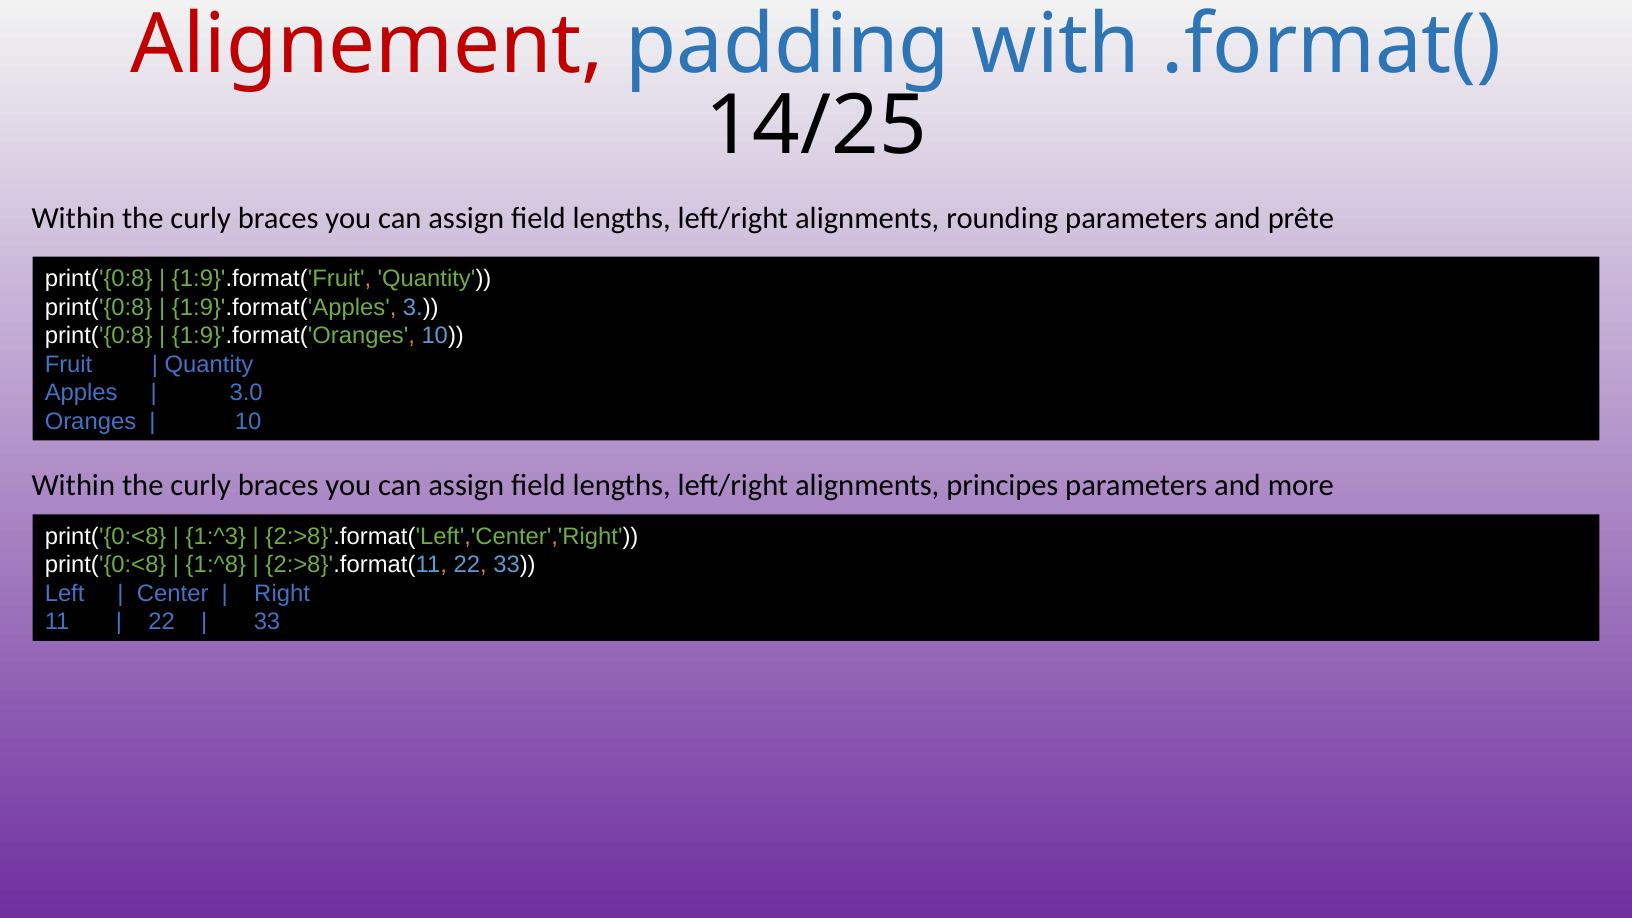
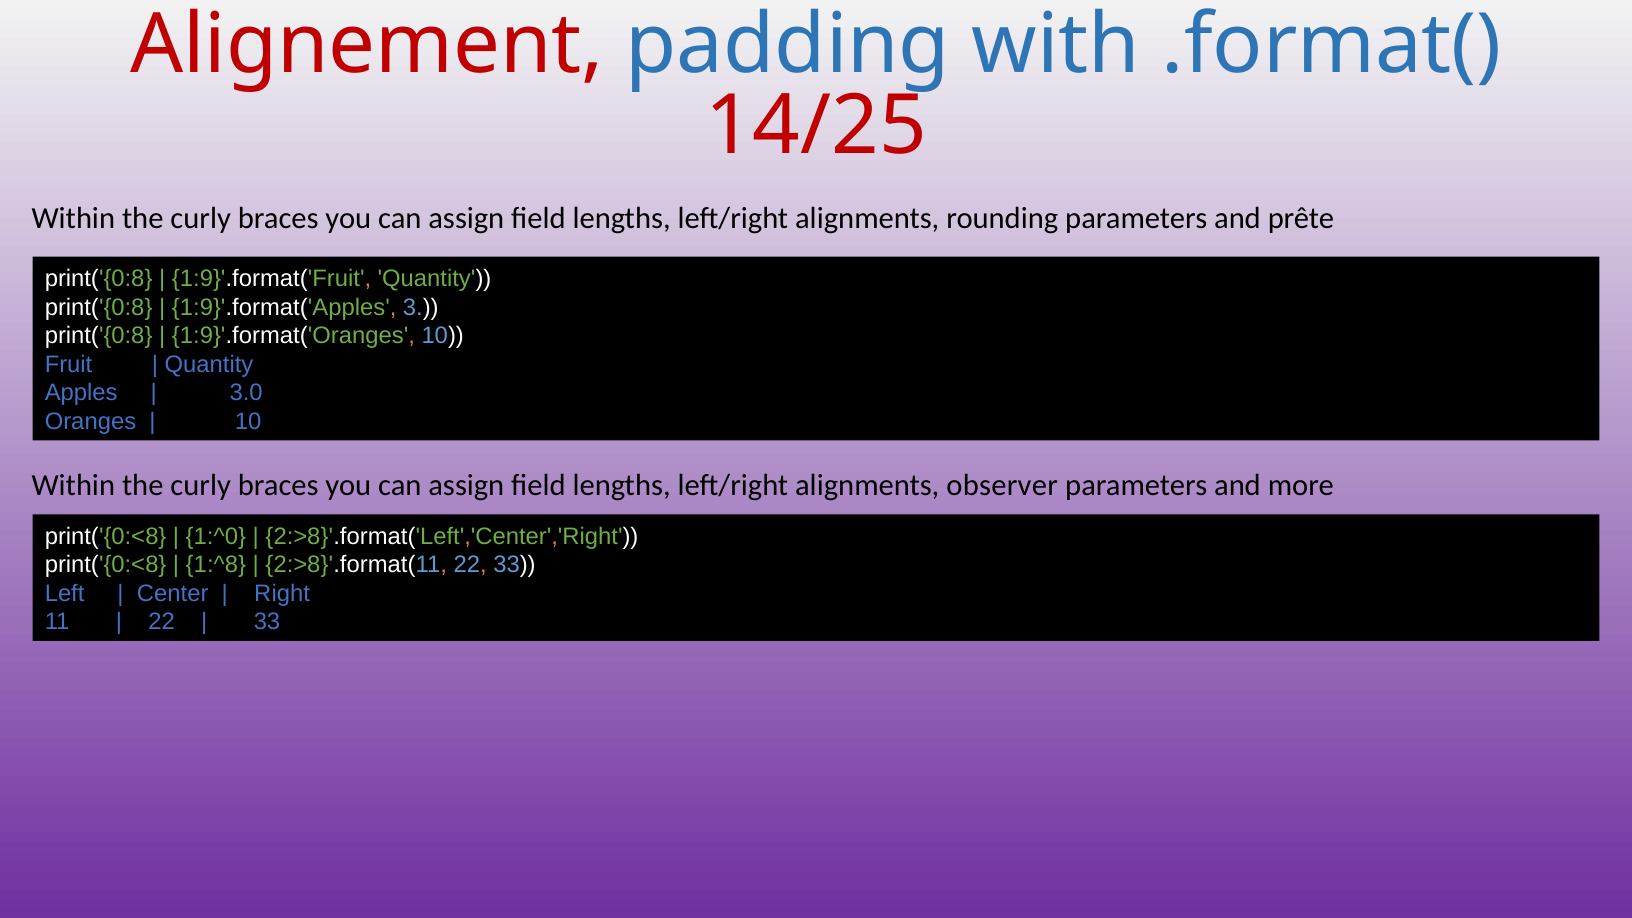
14/25 colour: black -> red
principes: principes -> observer
1:^3: 1:^3 -> 1:^0
